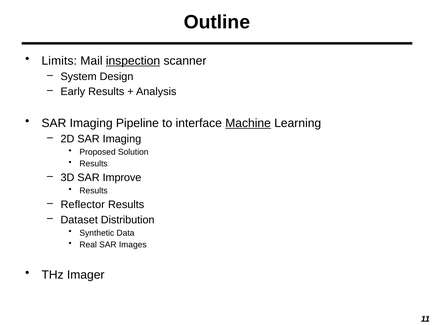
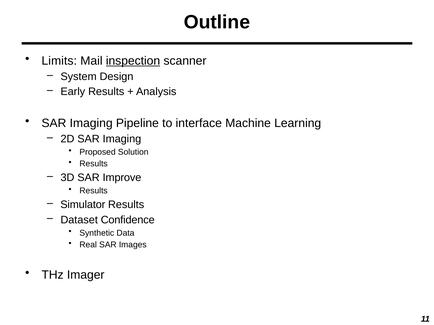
Machine underline: present -> none
Reflector: Reflector -> Simulator
Distribution: Distribution -> Confidence
